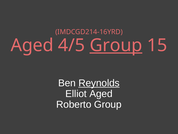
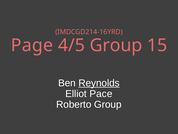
Aged at (32, 45): Aged -> Page
Group at (116, 45) underline: present -> none
Elliot Aged: Aged -> Pace
